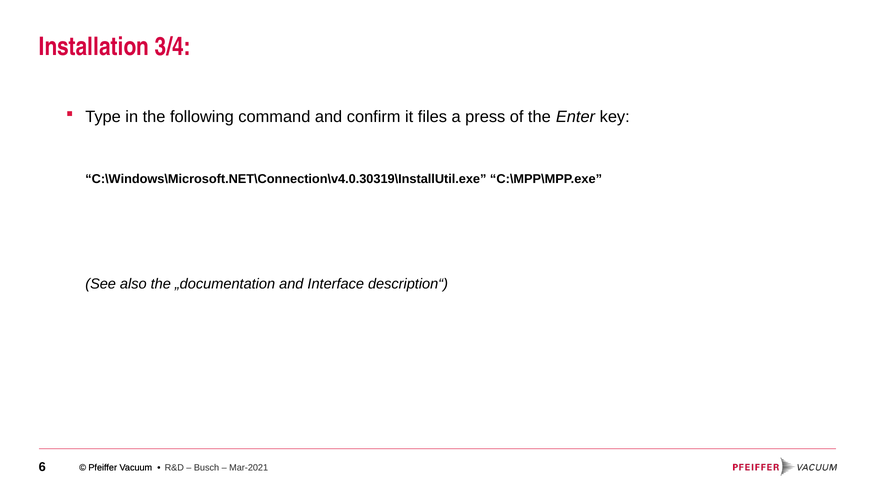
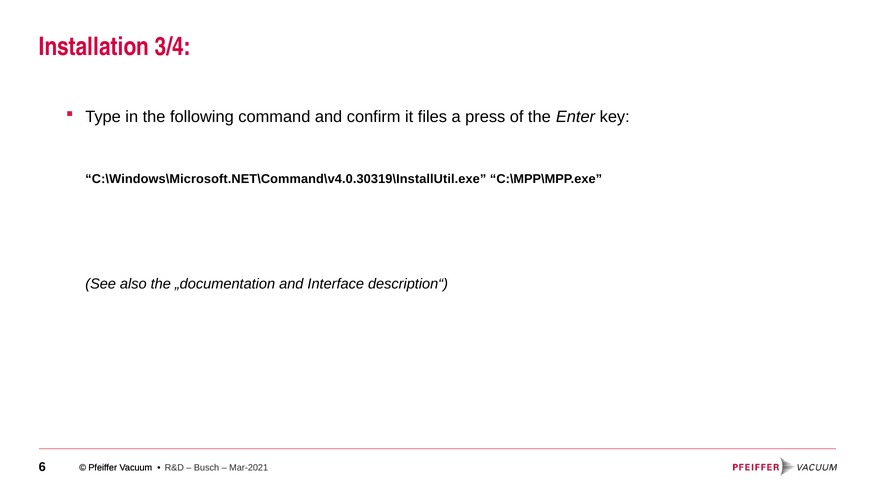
C:\Windows\Microsoft.NET\Connection\v4.0.30319\InstallUtil.exe: C:\Windows\Microsoft.NET\Connection\v4.0.30319\InstallUtil.exe -> C:\Windows\Microsoft.NET\Command\v4.0.30319\InstallUtil.exe
